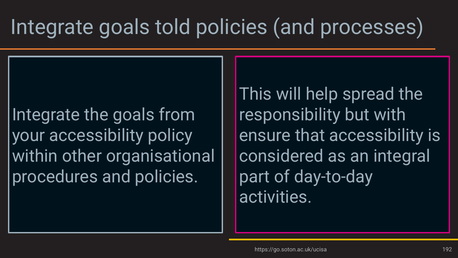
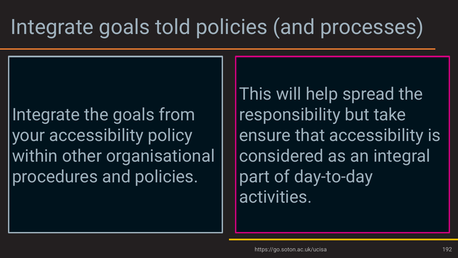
with: with -> take
